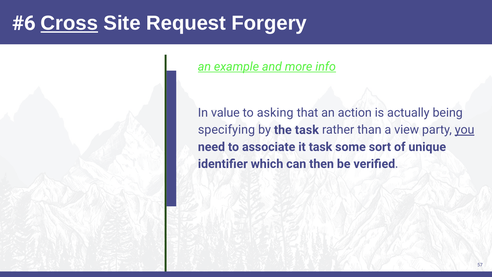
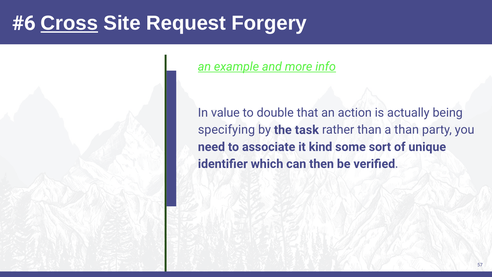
asking: asking -> double
a view: view -> than
you underline: present -> none
it task: task -> kind
